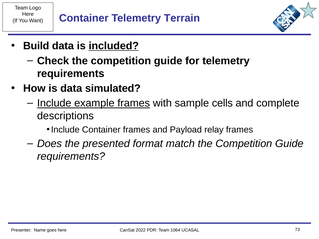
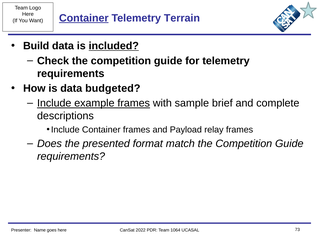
Container at (84, 18) underline: none -> present
simulated: simulated -> budgeted
cells: cells -> brief
